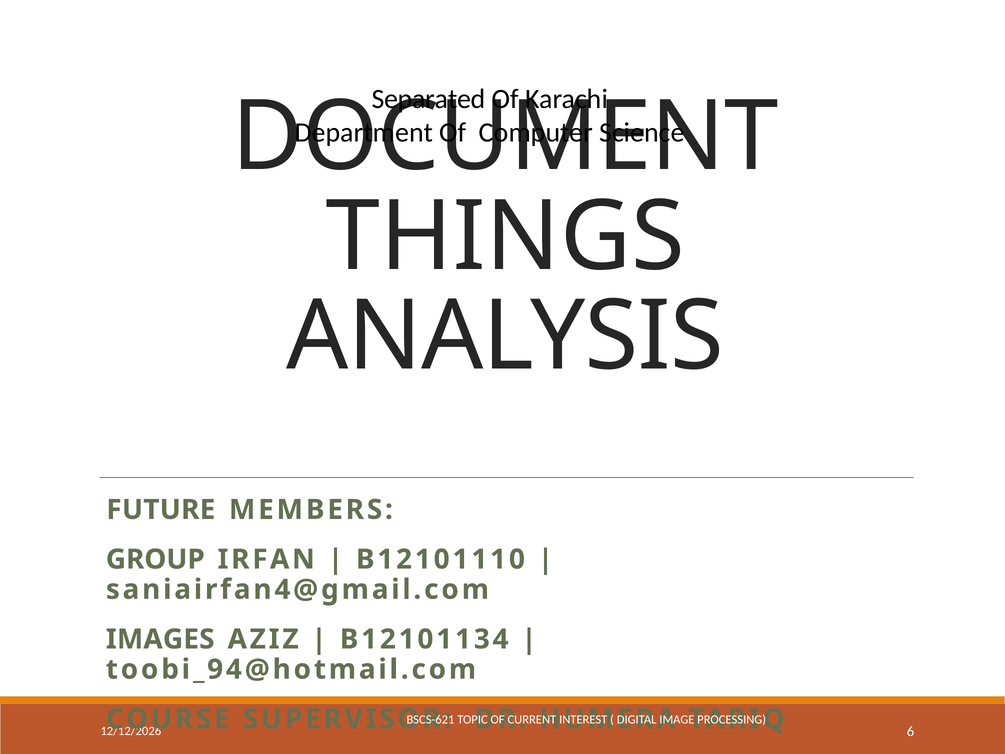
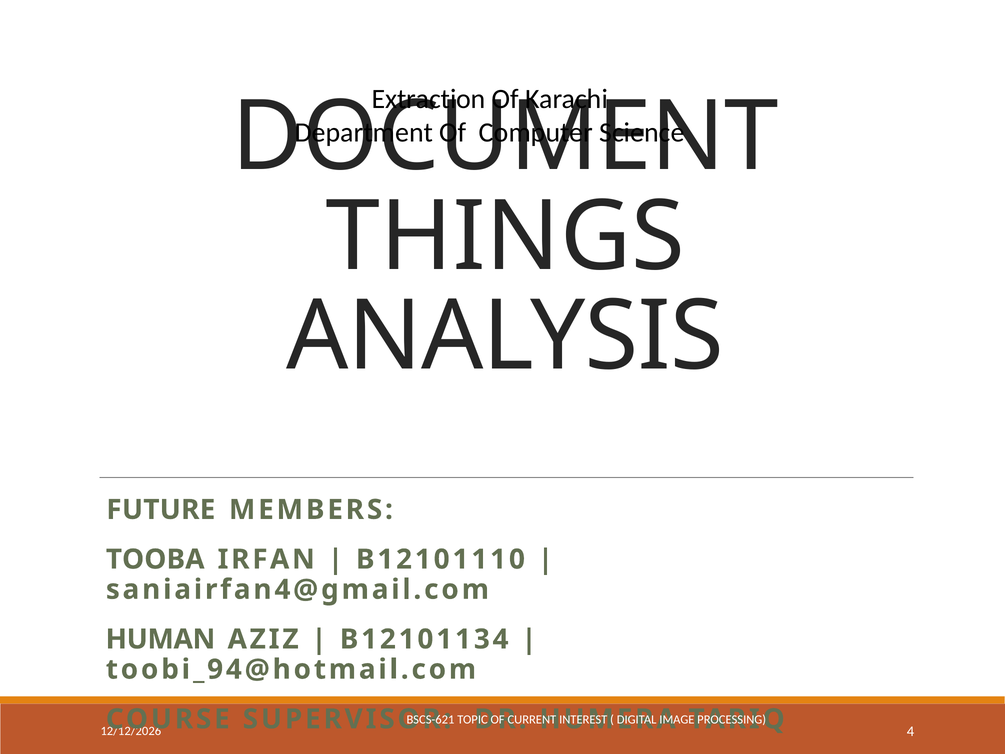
Separated: Separated -> Extraction
GROUP: GROUP -> TOOBA
IMAGES: IMAGES -> HUMAN
6: 6 -> 4
